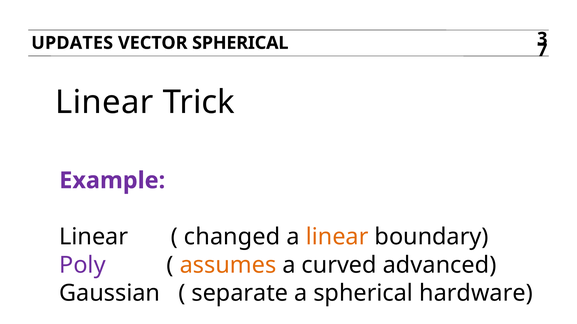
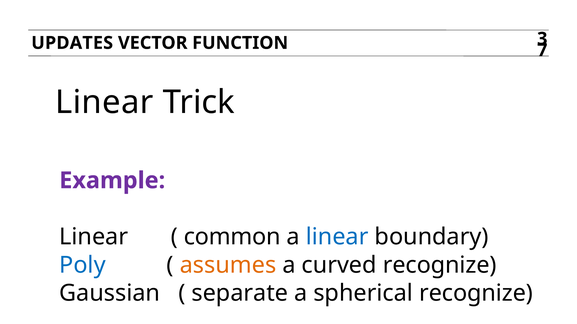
VECTOR SPHERICAL: SPHERICAL -> FUNCTION
changed: changed -> common
linear at (337, 237) colour: orange -> blue
Poly colour: purple -> blue
curved advanced: advanced -> recognize
spherical hardware: hardware -> recognize
